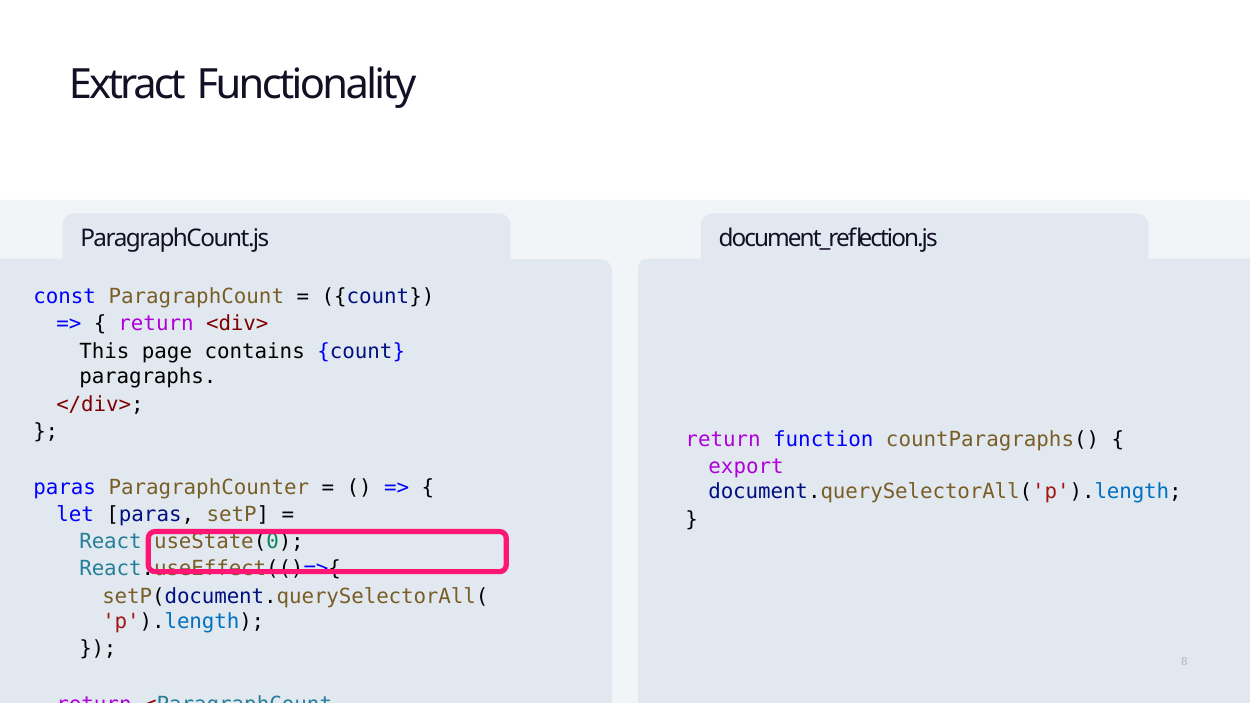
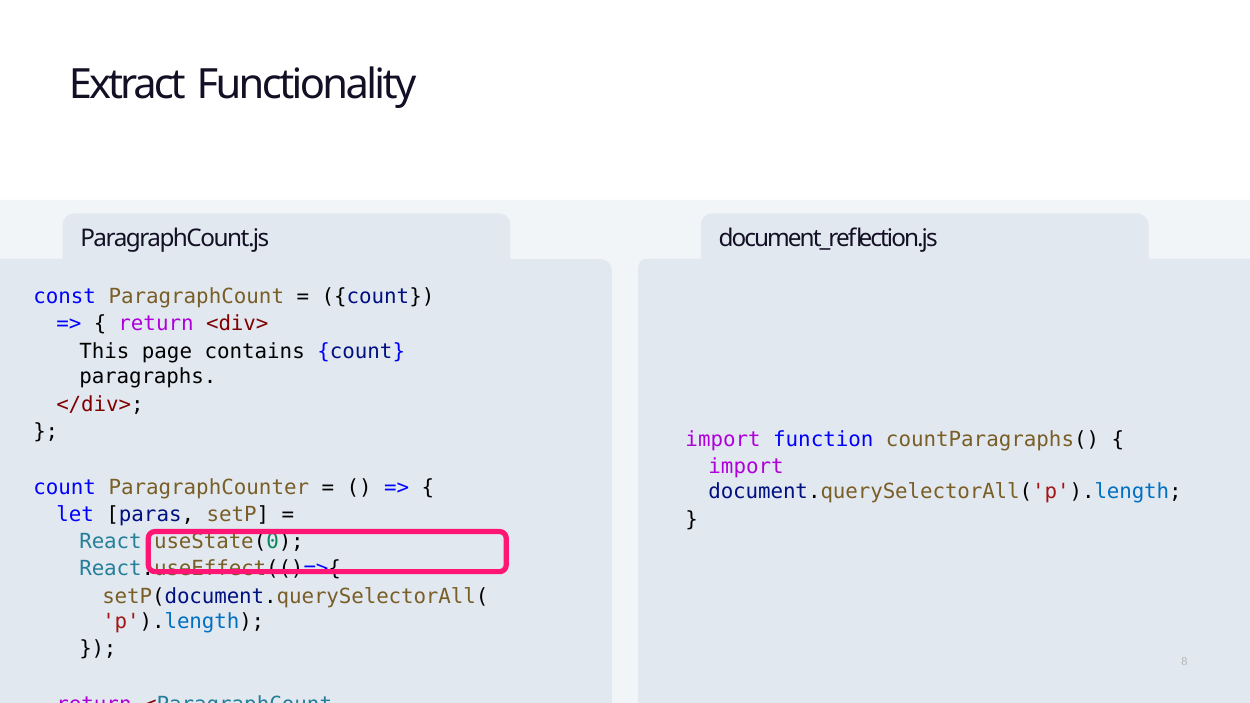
return at (723, 440): return -> import
export at (746, 467): export -> import
paras at (65, 487): paras -> count
